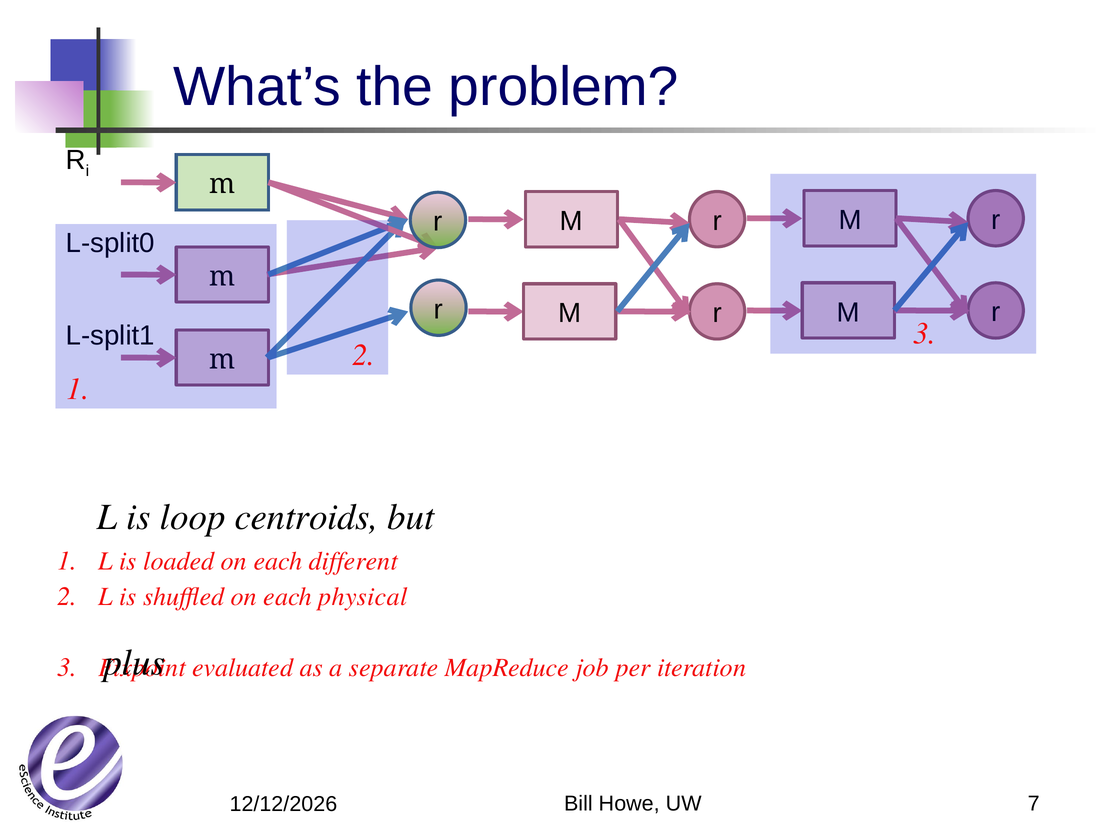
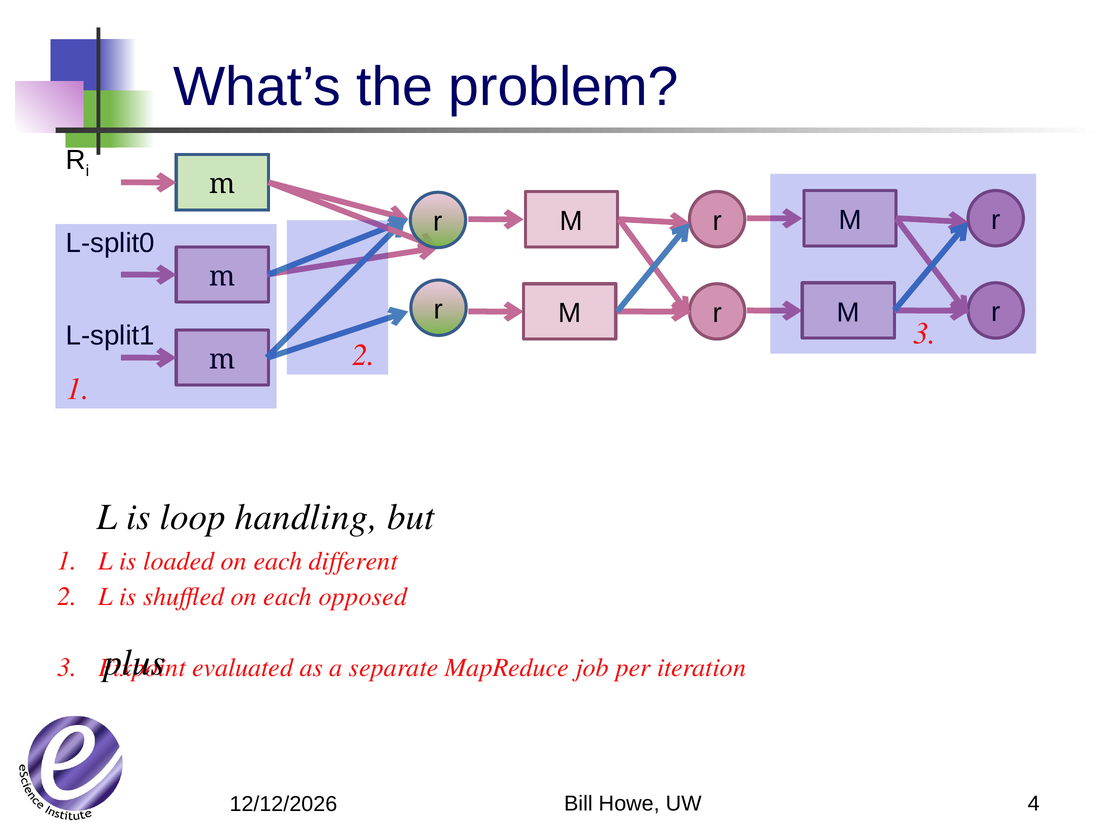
centroids: centroids -> handling
physical: physical -> opposed
7: 7 -> 4
